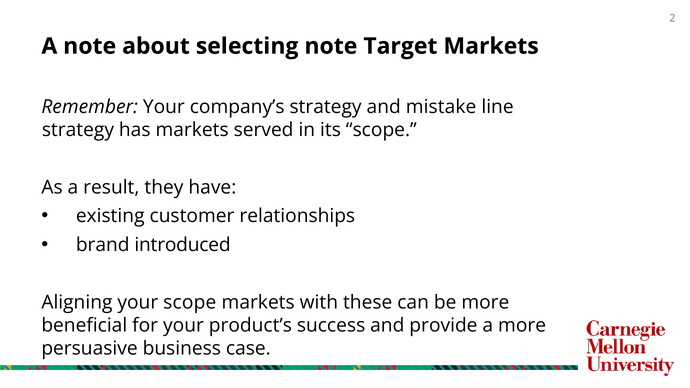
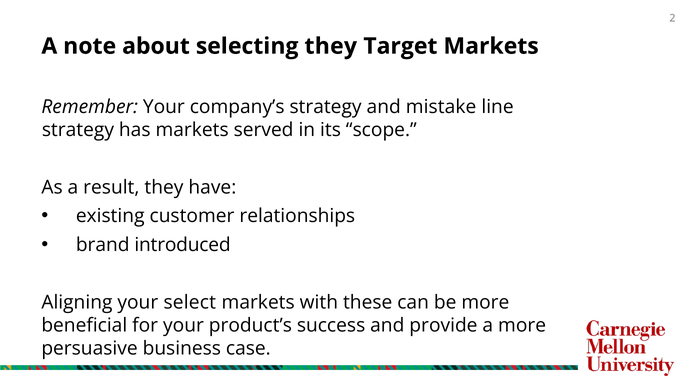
selecting note: note -> they
your scope: scope -> select
